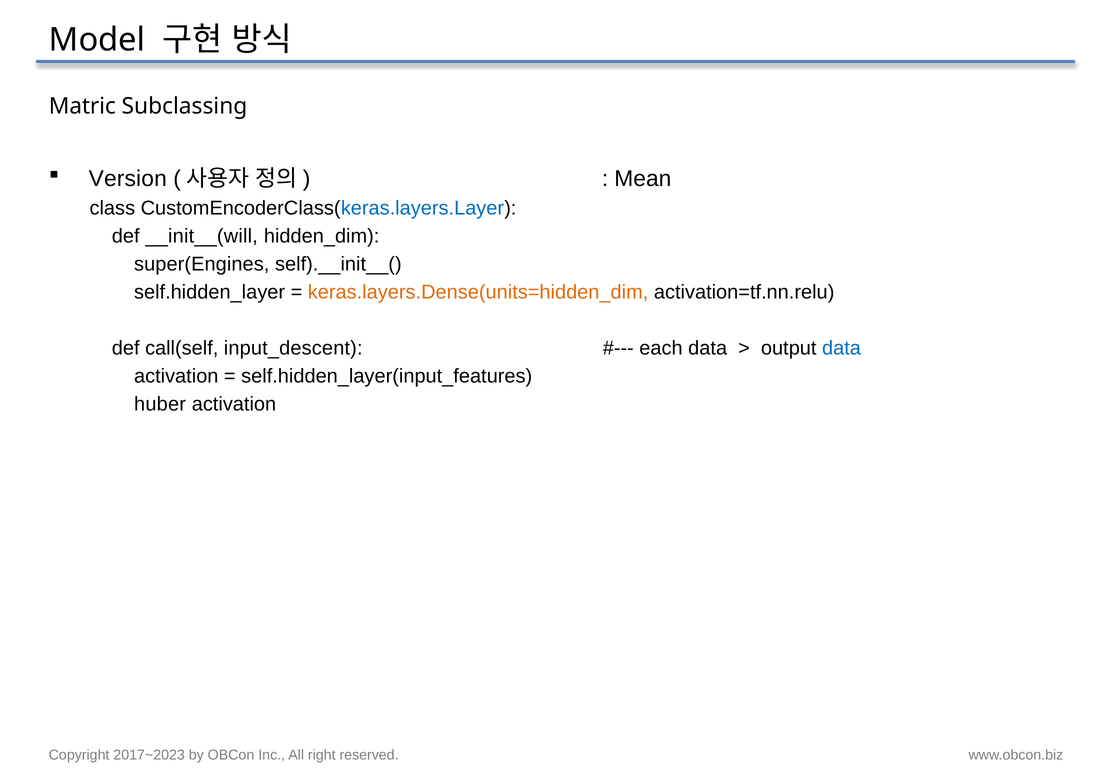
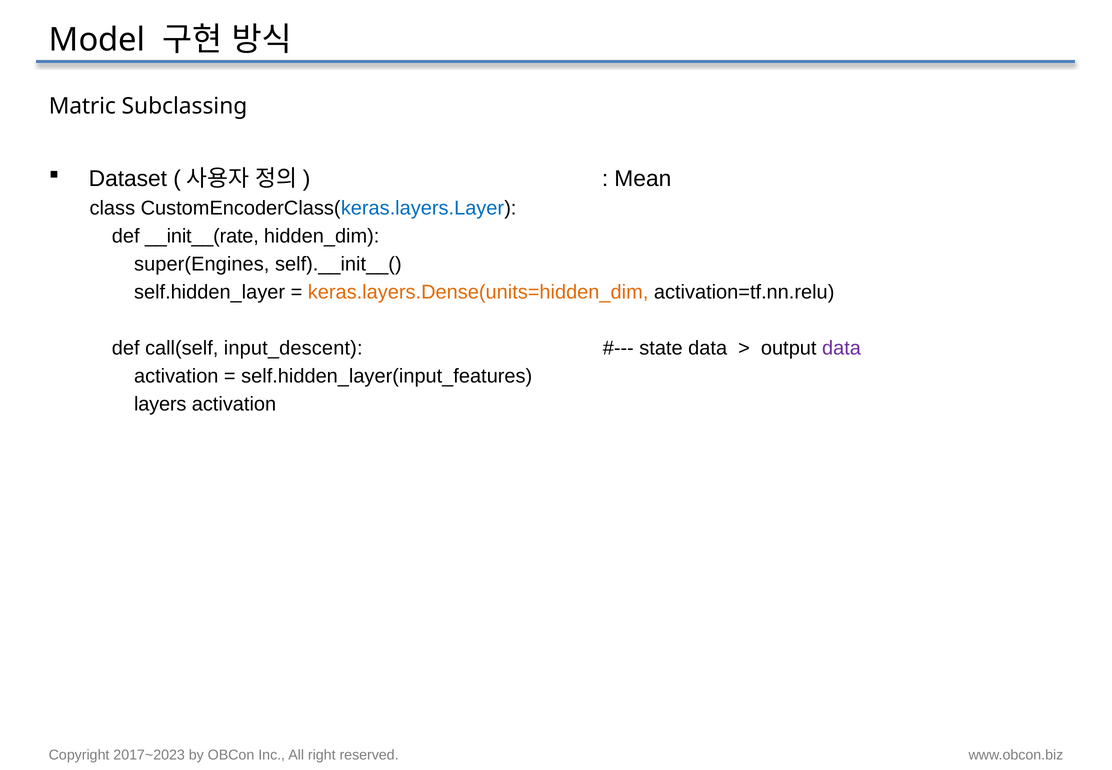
Version: Version -> Dataset
__init__(will: __init__(will -> __init__(rate
each: each -> state
data at (842, 348) colour: blue -> purple
huber: huber -> layers
